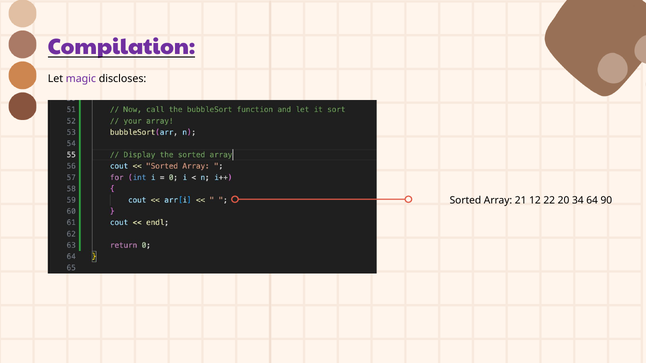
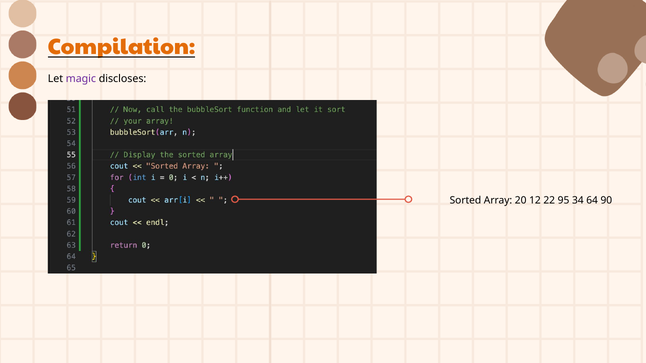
Compilation colour: purple -> orange
21: 21 -> 20
20: 20 -> 95
